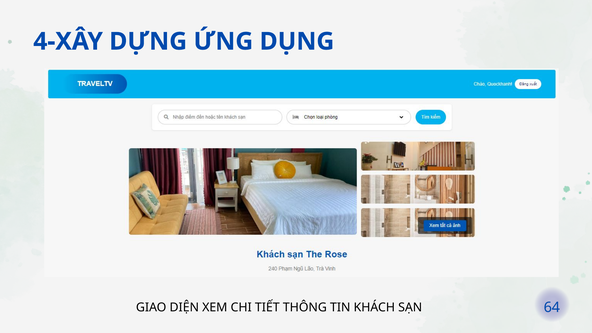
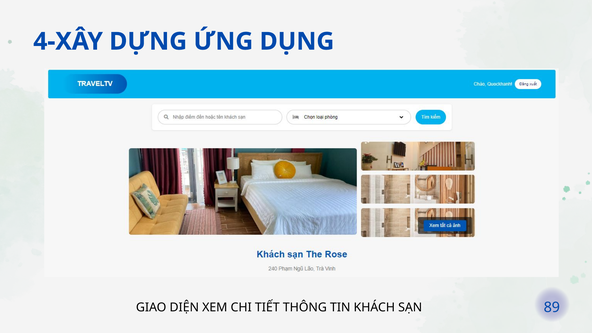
64: 64 -> 89
